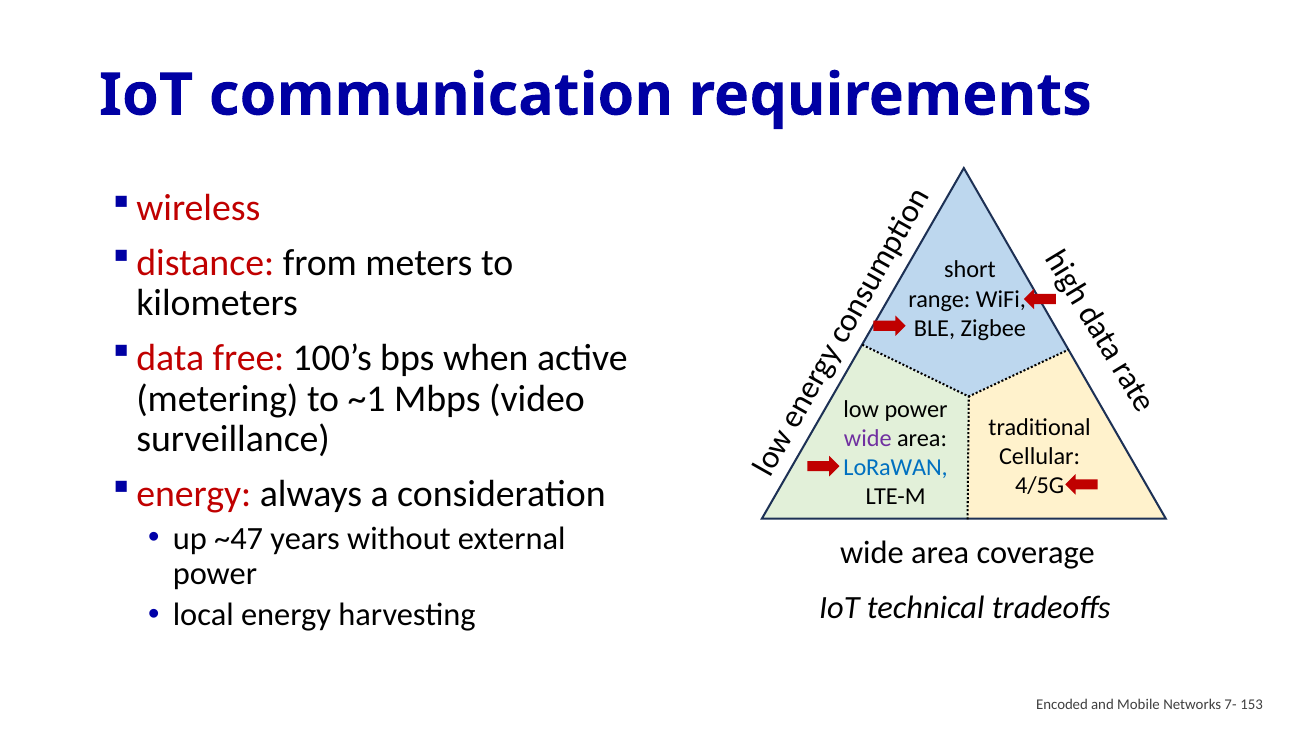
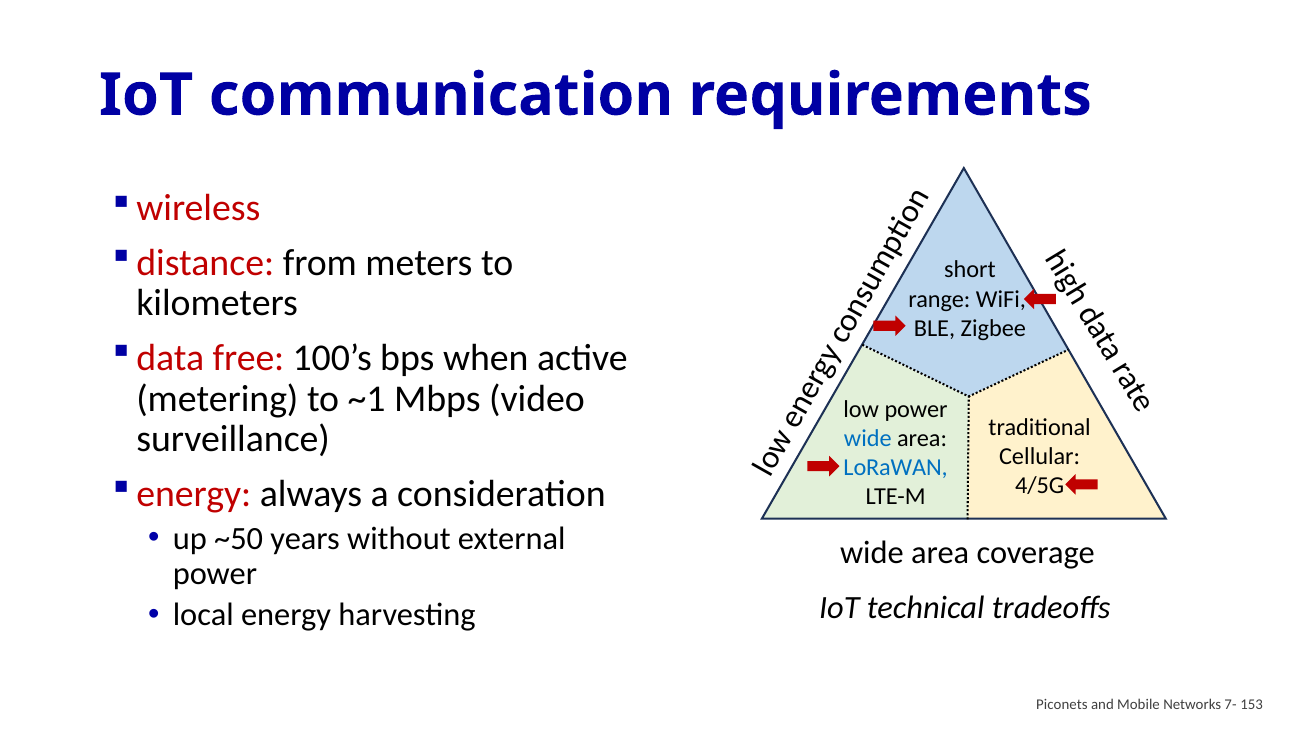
wide at (868, 439) colour: purple -> blue
~47: ~47 -> ~50
Encoded: Encoded -> Piconets
